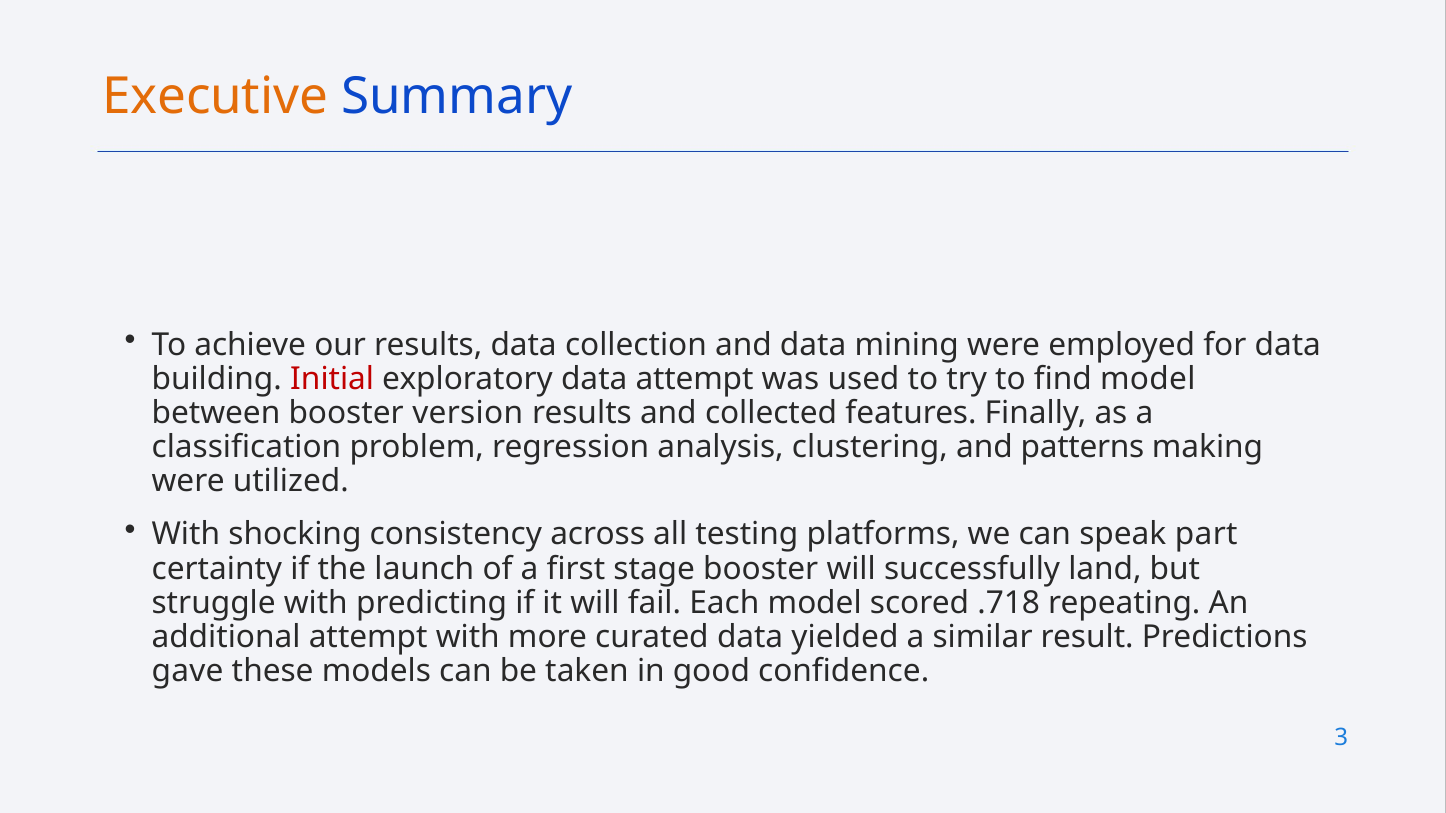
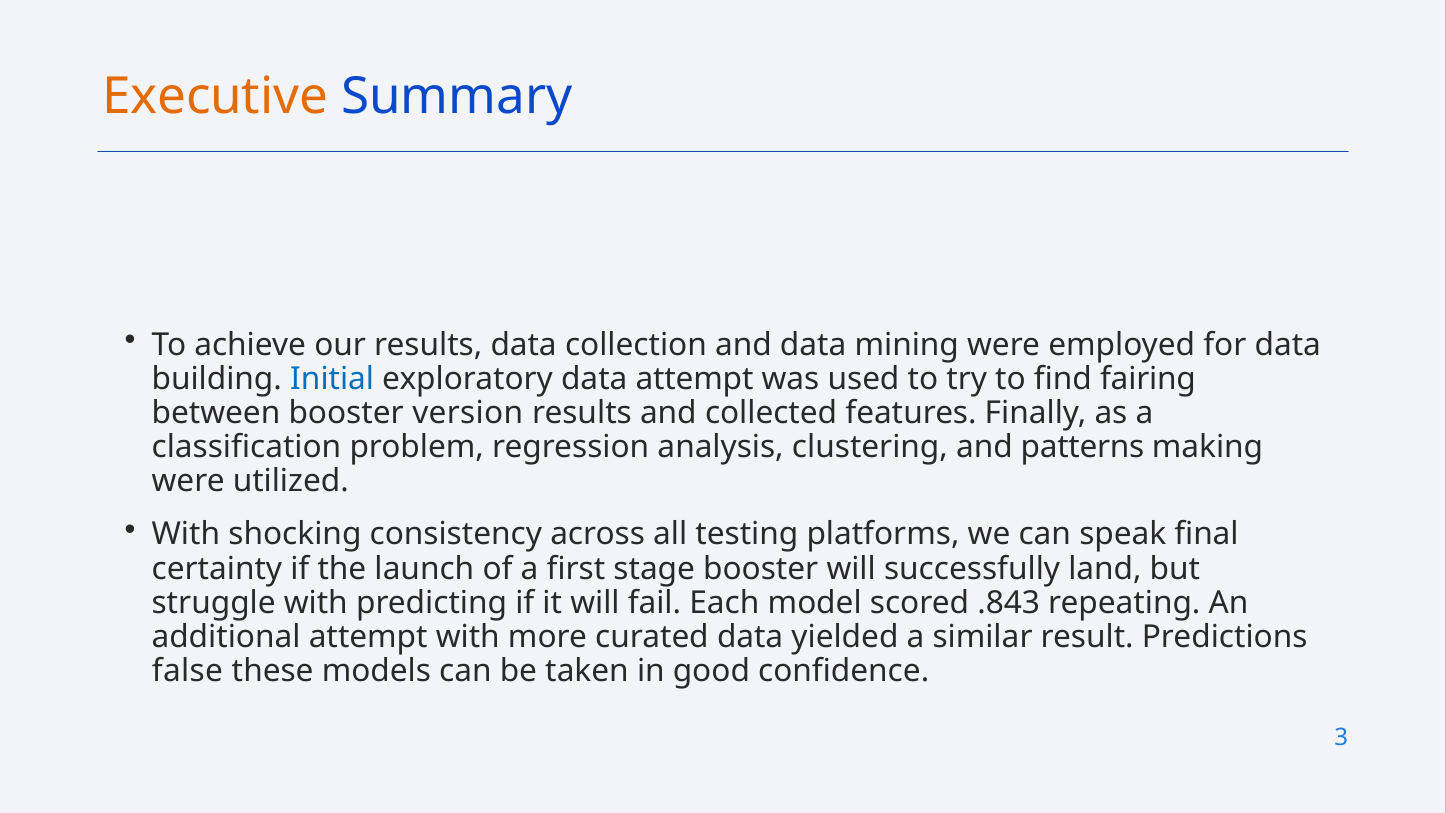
Initial colour: red -> blue
find model: model -> fairing
part: part -> final
.718: .718 -> .843
gave: gave -> false
